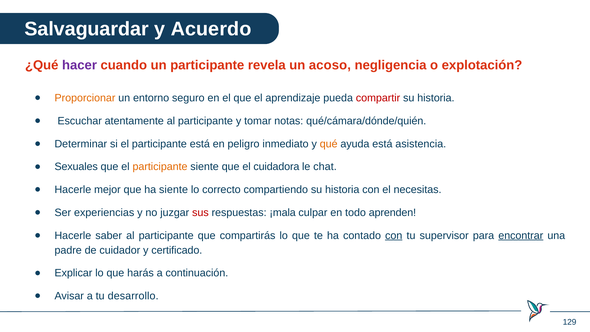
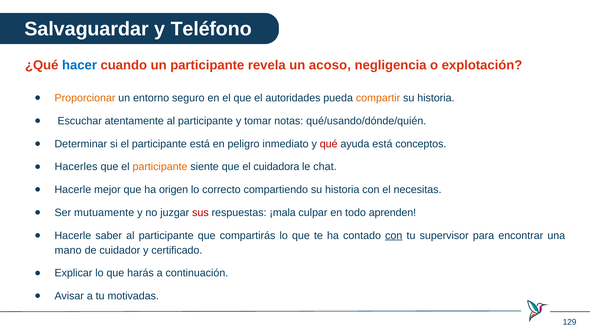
Acuerdo: Acuerdo -> Teléfono
hacer colour: purple -> blue
aprendizaje: aprendizaje -> autoridades
compartir colour: red -> orange
qué/cámara/dónde/quién: qué/cámara/dónde/quién -> qué/usando/dónde/quién
qué colour: orange -> red
asistencia: asistencia -> conceptos
Sexuales: Sexuales -> Hacerles
ha siente: siente -> origen
experiencias: experiencias -> mutuamente
encontrar underline: present -> none
padre: padre -> mano
desarrollo: desarrollo -> motivadas
